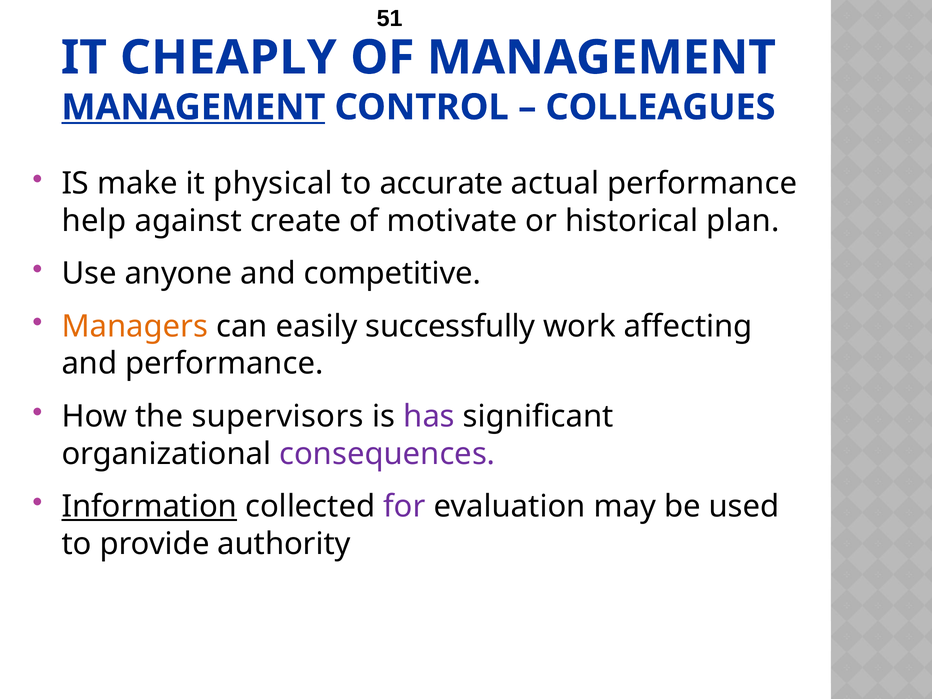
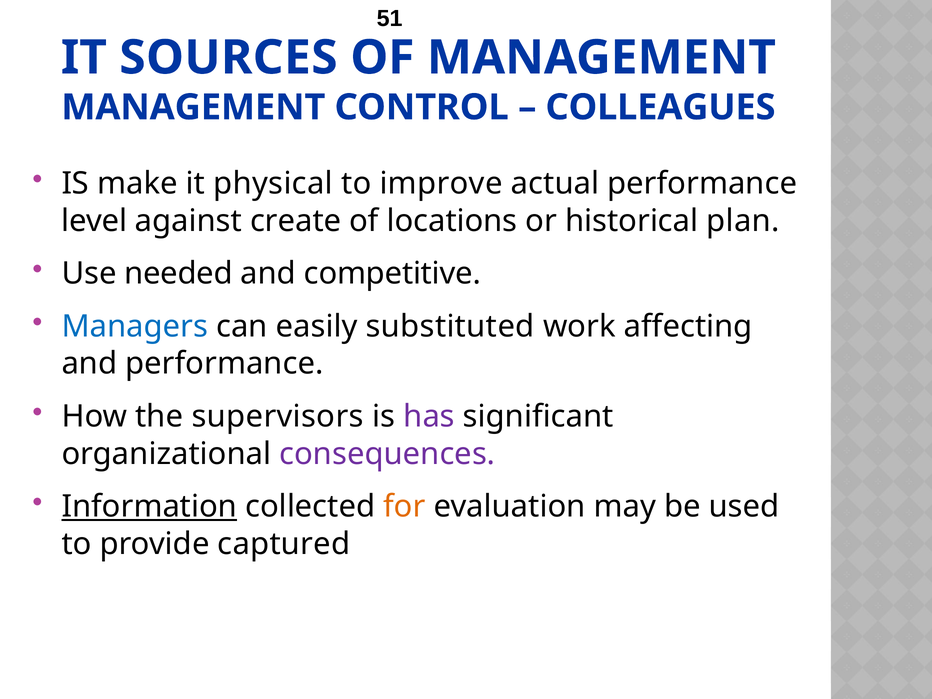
CHEAPLY: CHEAPLY -> SOURCES
MANAGEMENT at (193, 107) underline: present -> none
accurate: accurate -> improve
help: help -> level
motivate: motivate -> locations
anyone: anyone -> needed
Managers colour: orange -> blue
successfully: successfully -> substituted
for colour: purple -> orange
authority: authority -> captured
